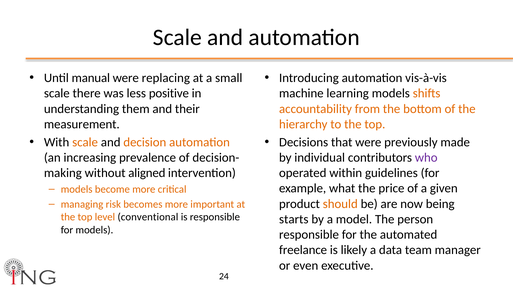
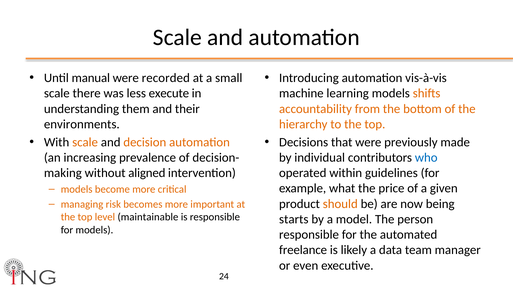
replacing: replacing -> recorded
positive: positive -> execute
measurement: measurement -> environments
who colour: purple -> blue
conventional: conventional -> maintainable
